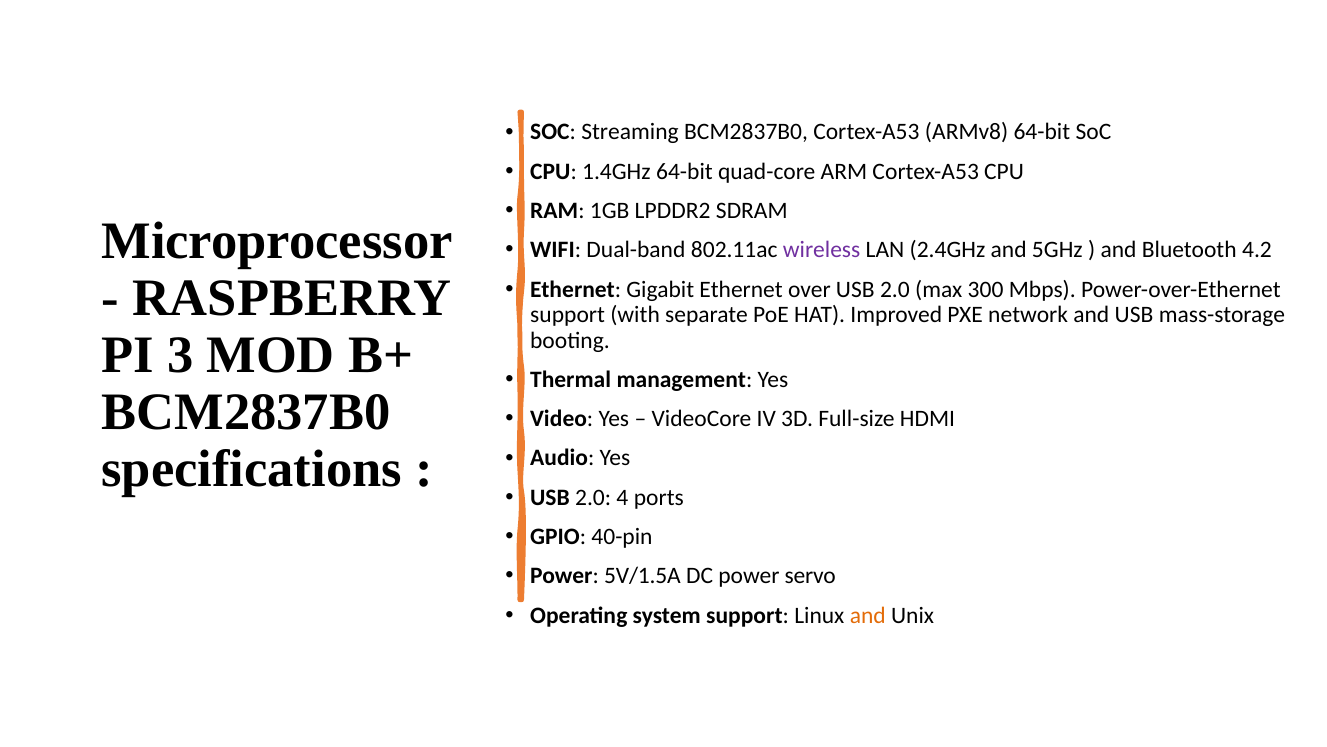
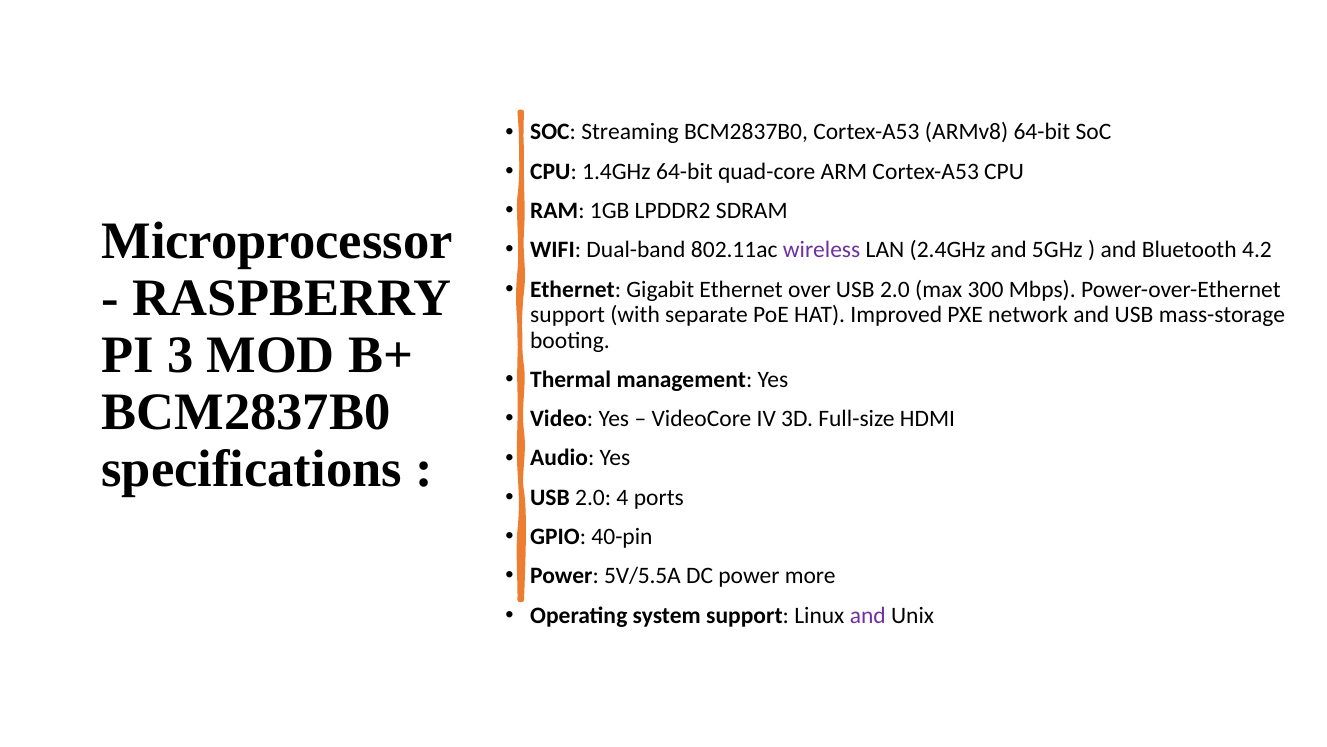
5V/1.5A: 5V/1.5A -> 5V/5.5A
servo: servo -> more
and at (868, 615) colour: orange -> purple
